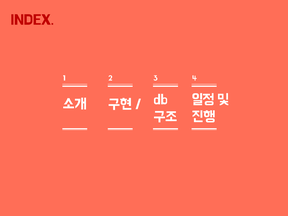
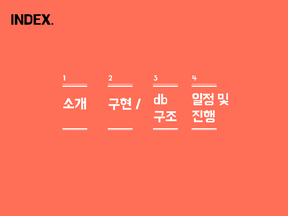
INDEX colour: red -> black
